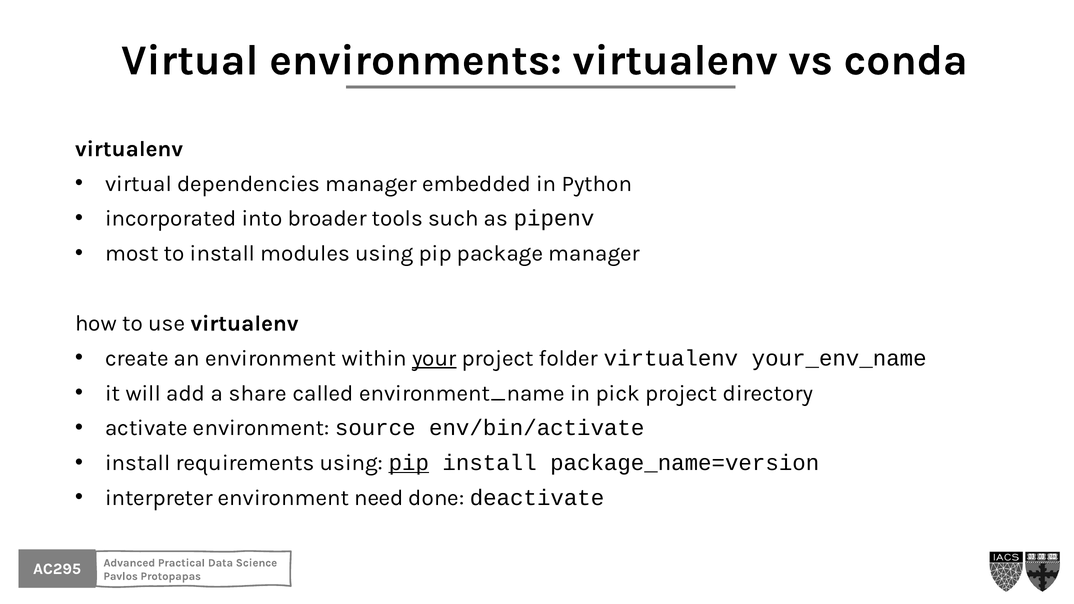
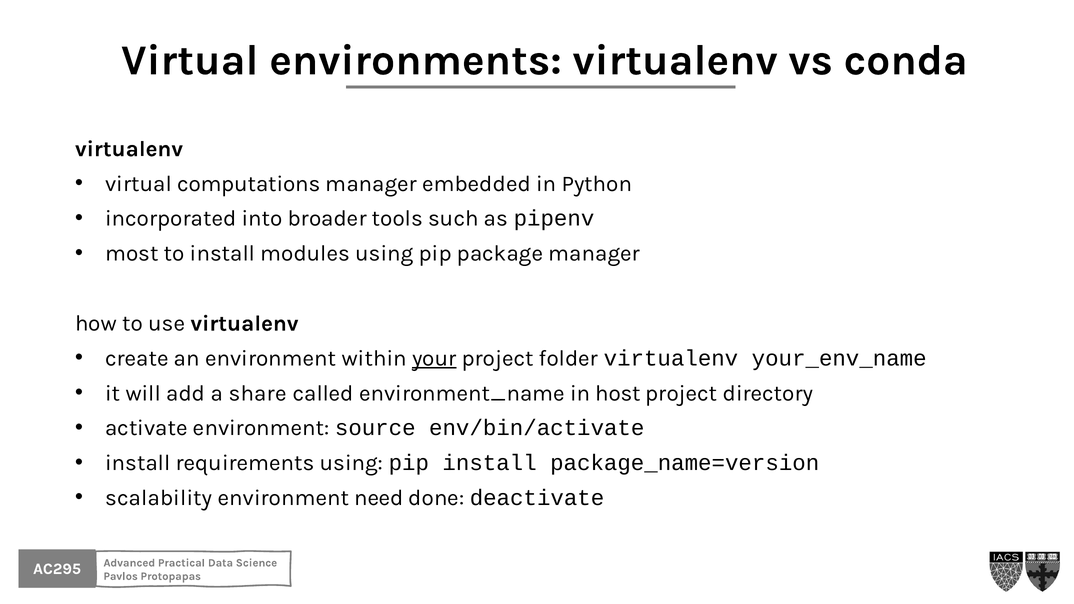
dependencies: dependencies -> computations
pick: pick -> host
pip at (409, 463) underline: present -> none
interpreter: interpreter -> scalability
